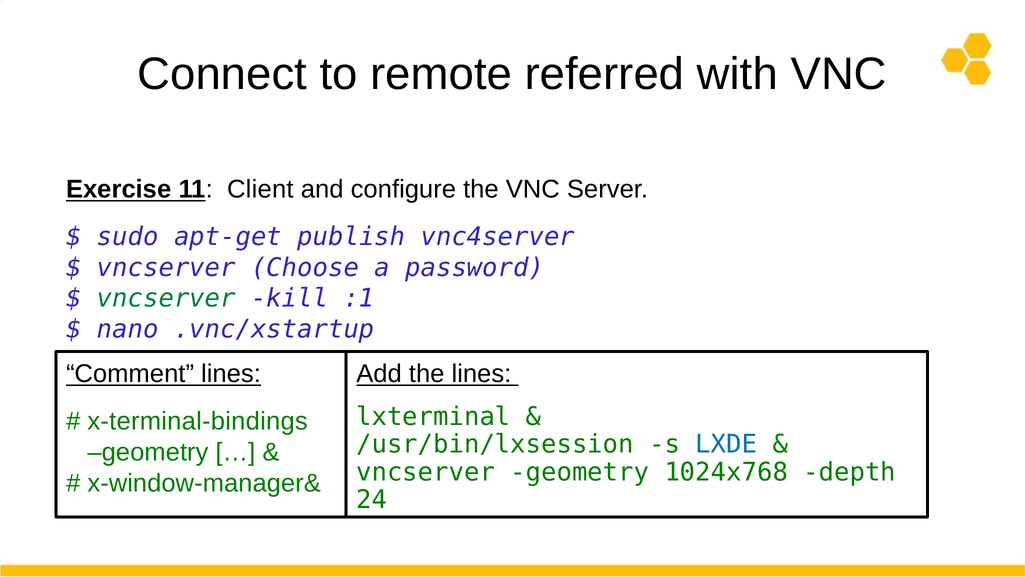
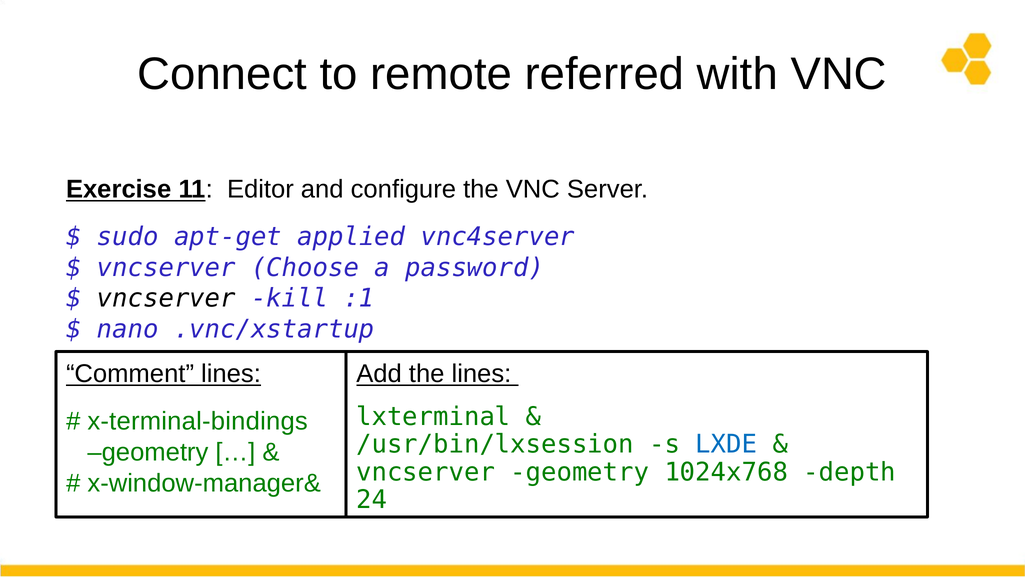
Client: Client -> Editor
publish: publish -> applied
vncserver at (166, 298) colour: green -> black
